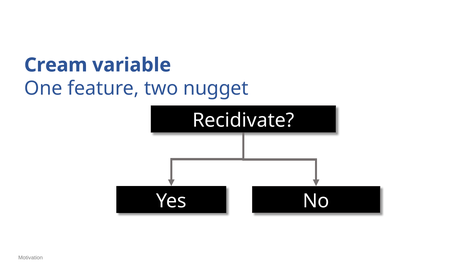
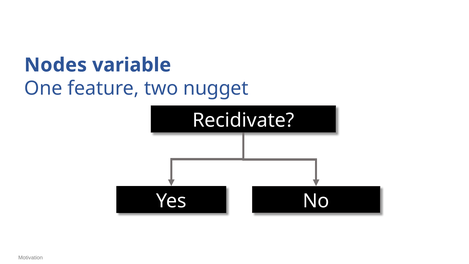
Cream: Cream -> Nodes
